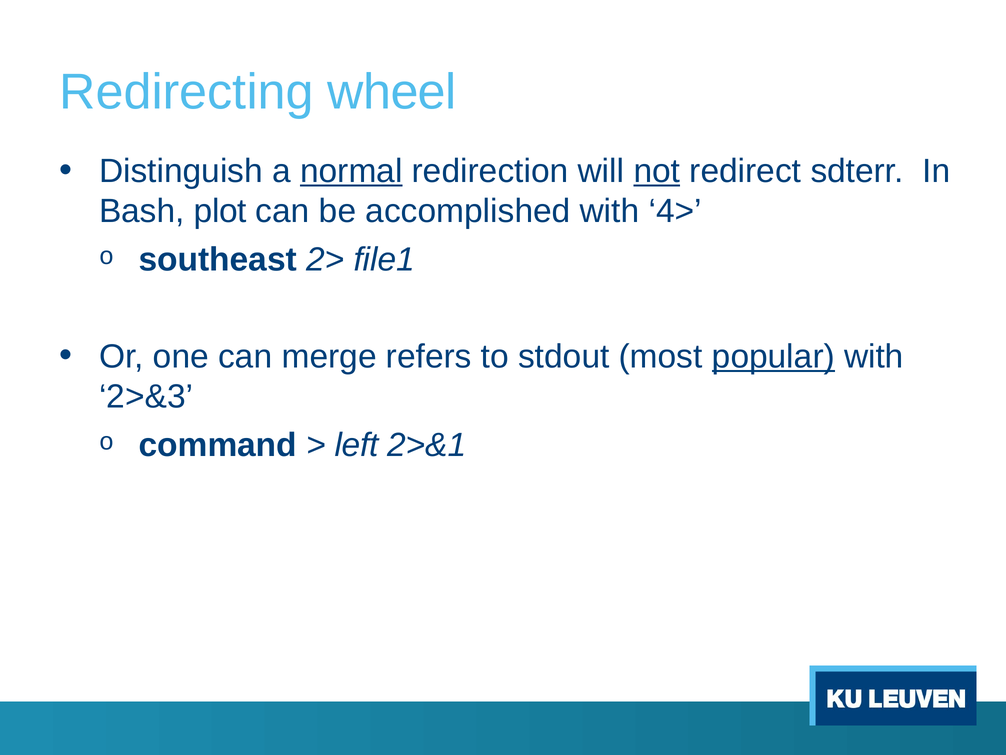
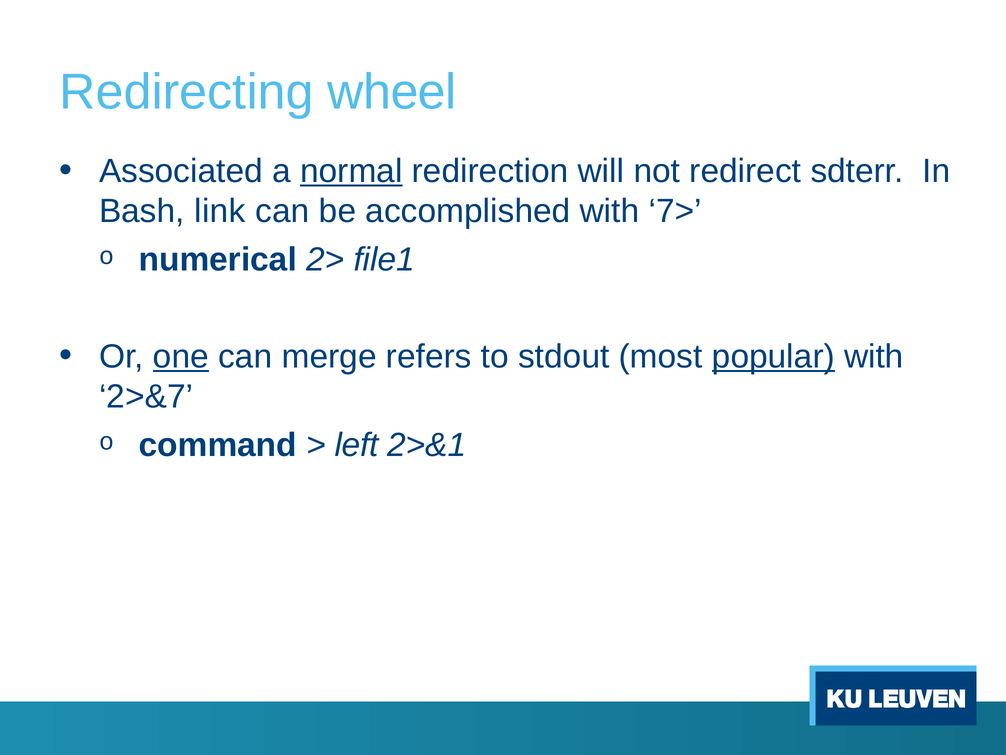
Distinguish: Distinguish -> Associated
not underline: present -> none
plot: plot -> link
4>: 4> -> 7>
southeast: southeast -> numerical
one underline: none -> present
2>&3: 2>&3 -> 2>&7
